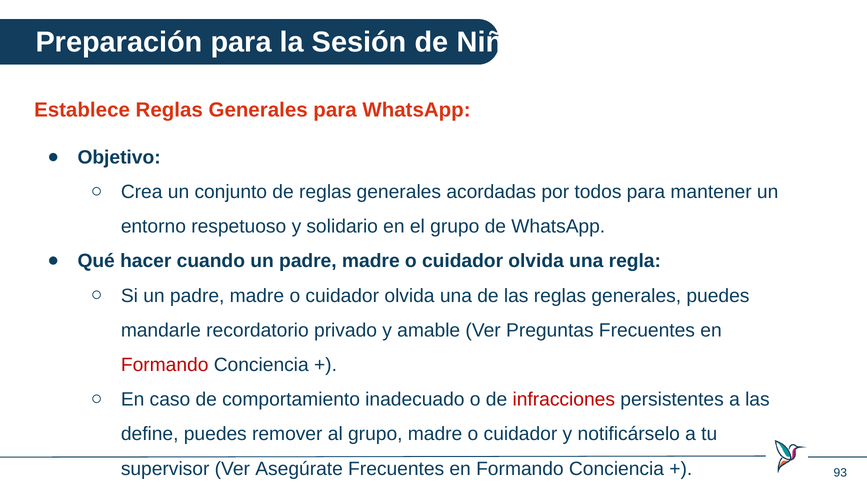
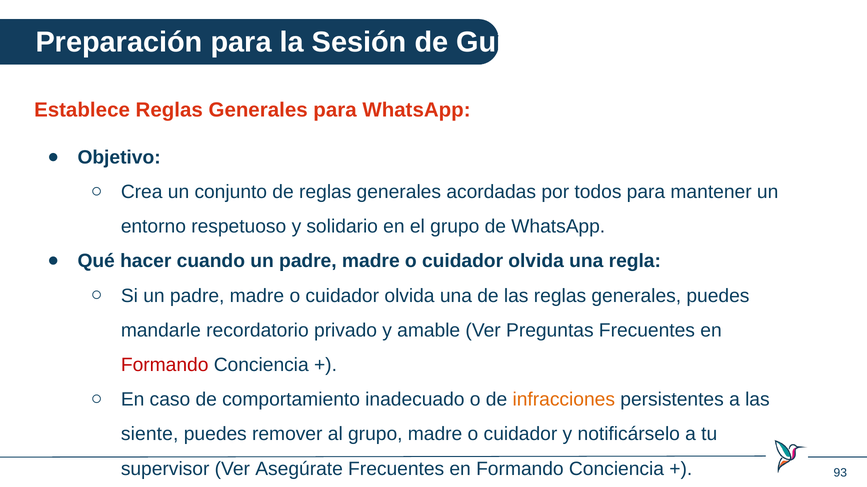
Niña: Niña -> Guía
infracciones colour: red -> orange
define: define -> siente
